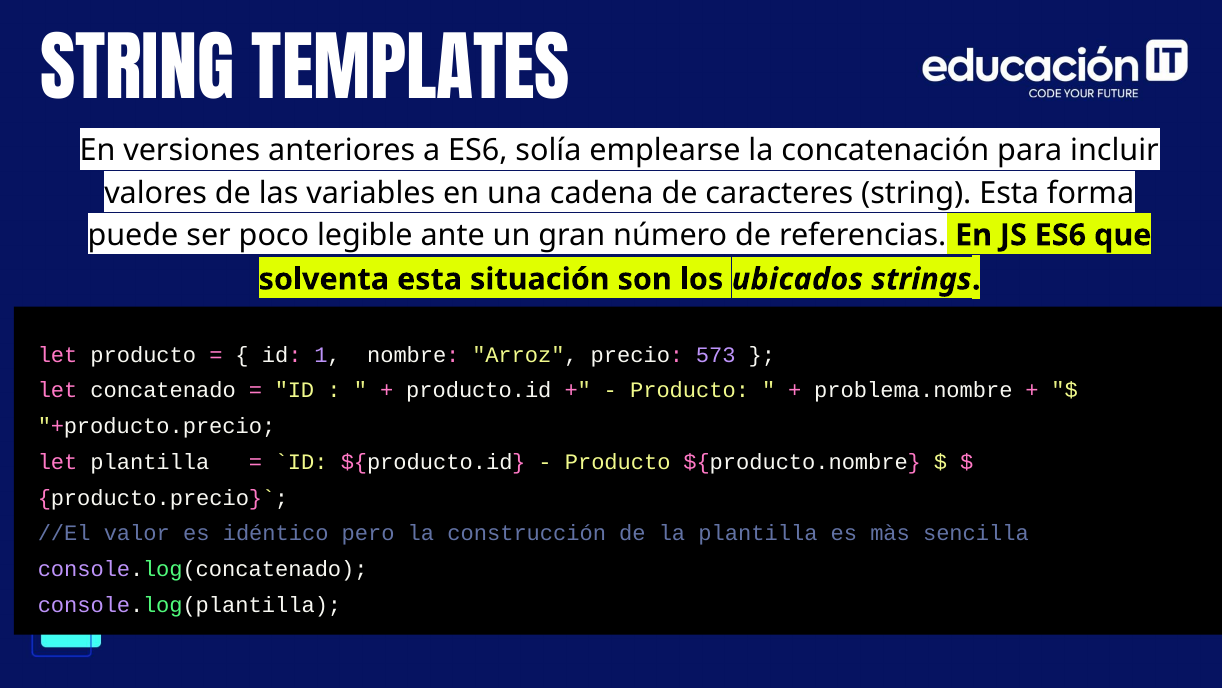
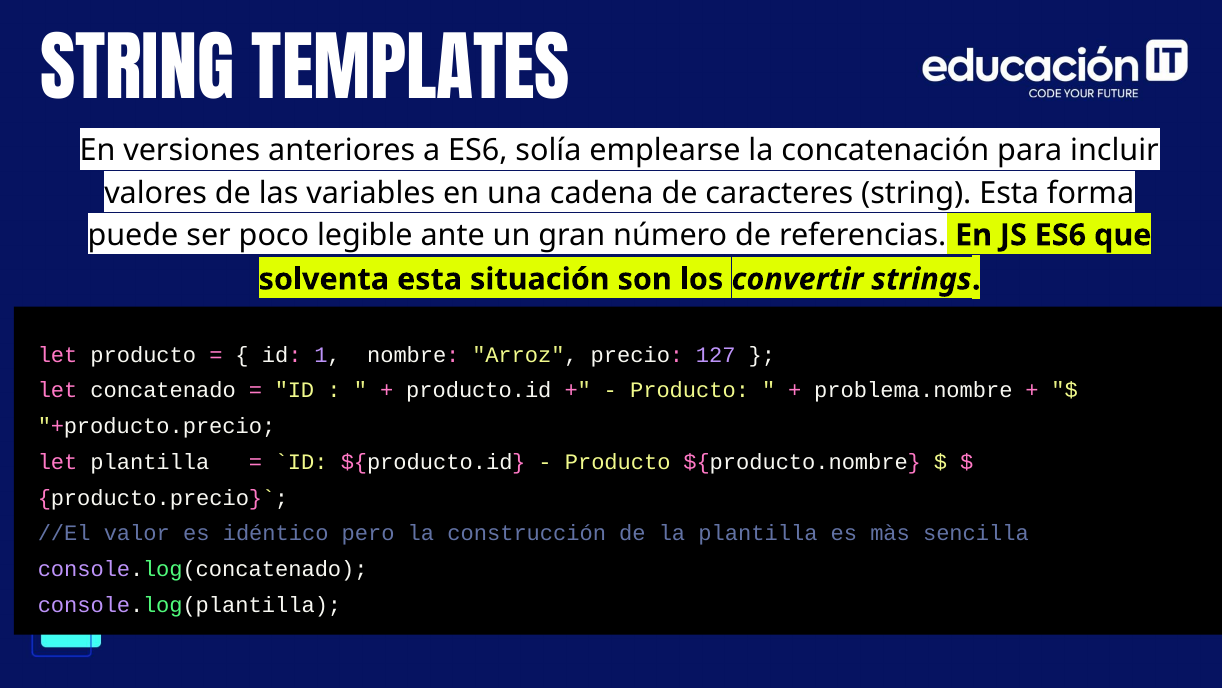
ubicados: ubicados -> convertir
573: 573 -> 127
